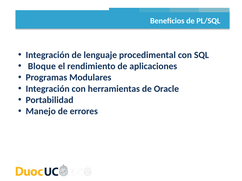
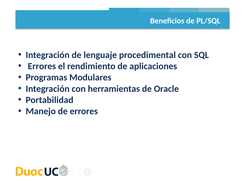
Bloque at (42, 66): Bloque -> Errores
